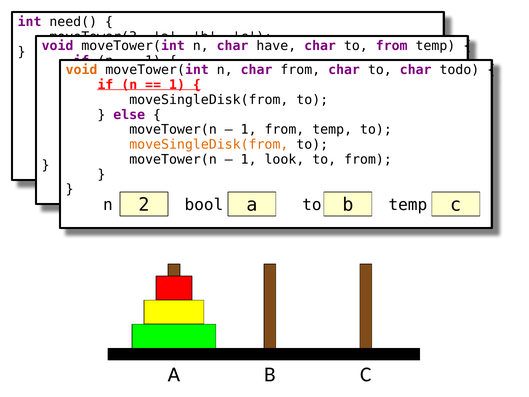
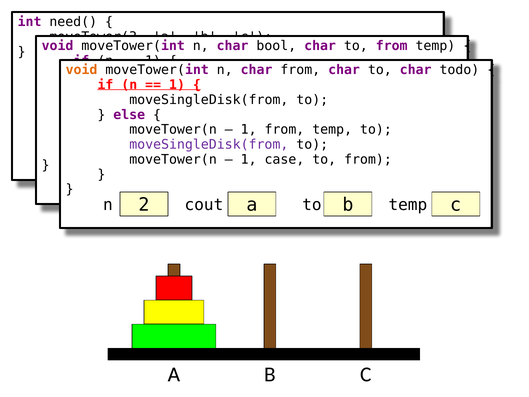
have: have -> bool
moveSingleDisk(from at (209, 144) colour: orange -> purple
look: look -> case
bool: bool -> cout
